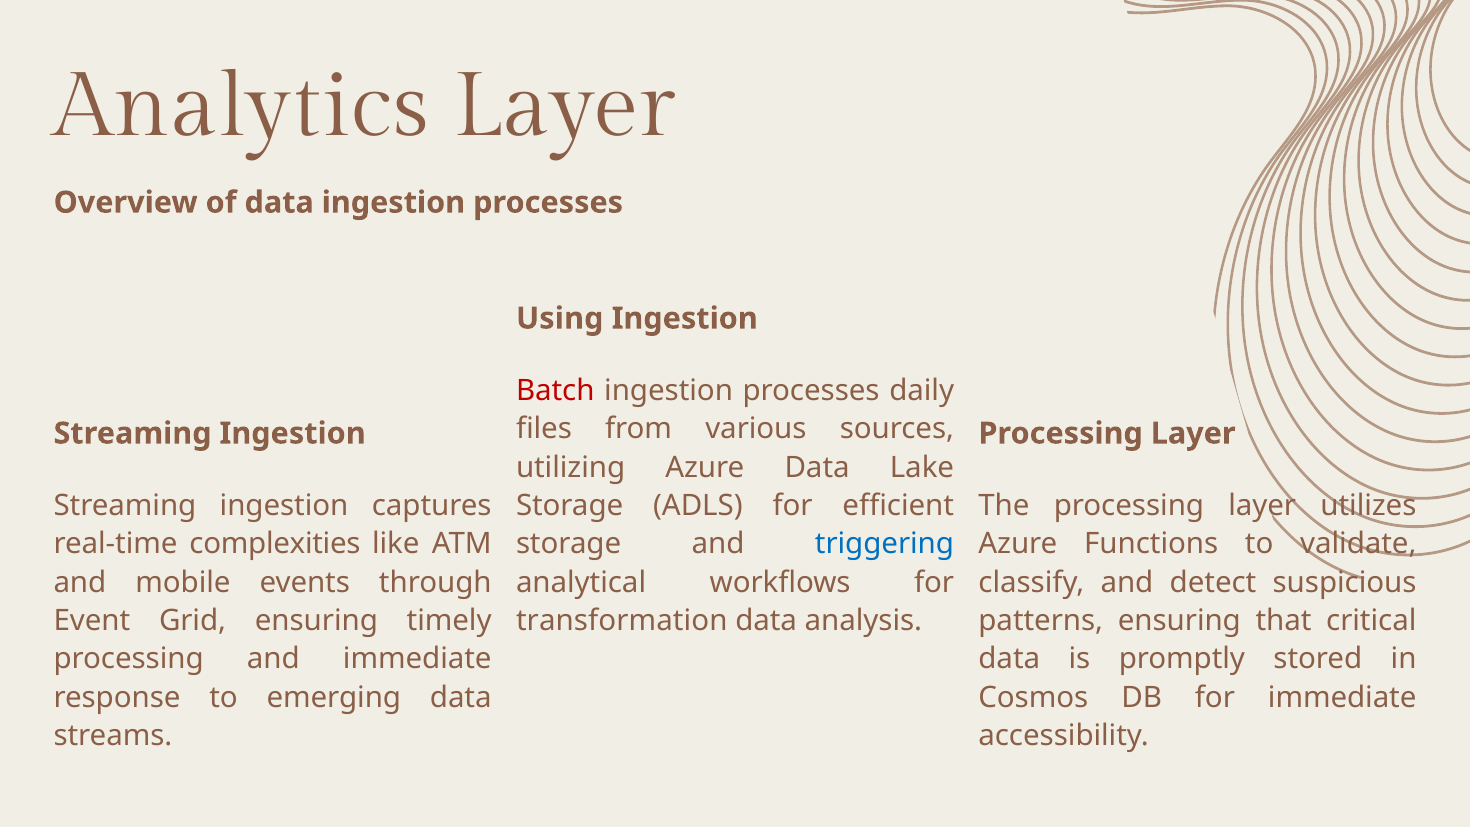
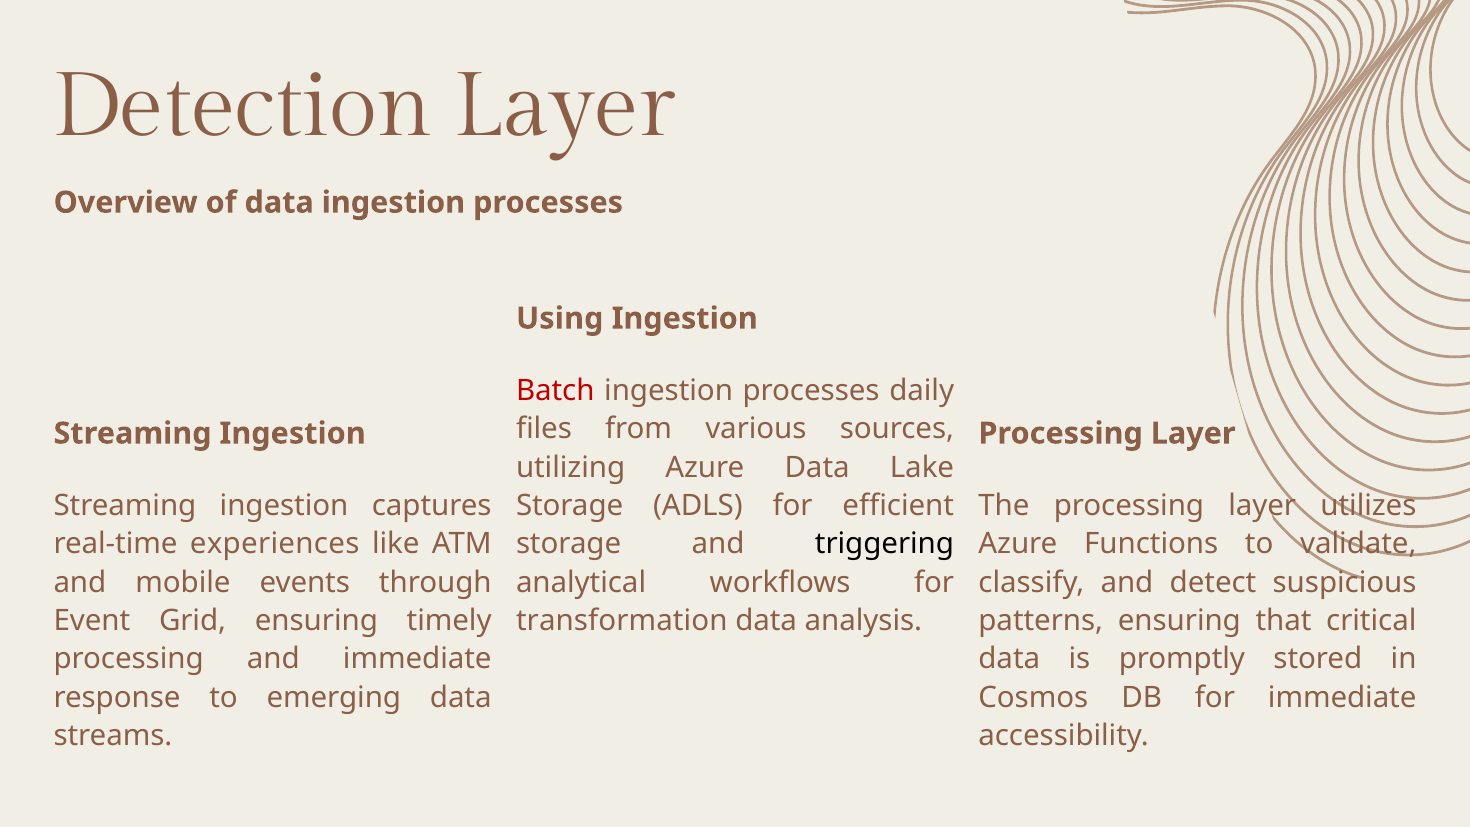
Analytics: Analytics -> Detection
complexities: complexities -> experiences
triggering colour: blue -> black
